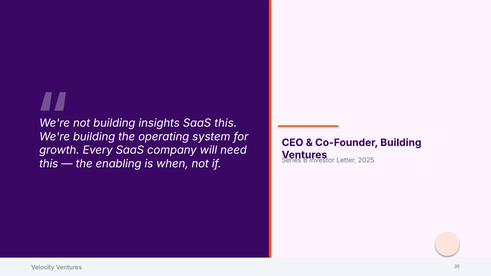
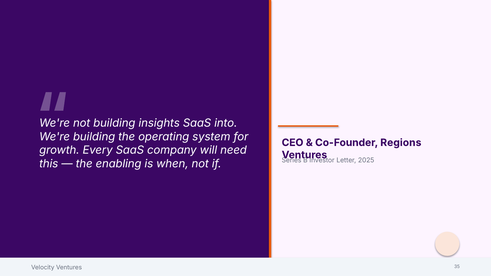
SaaS this: this -> into
Co-Founder Building: Building -> Regions
